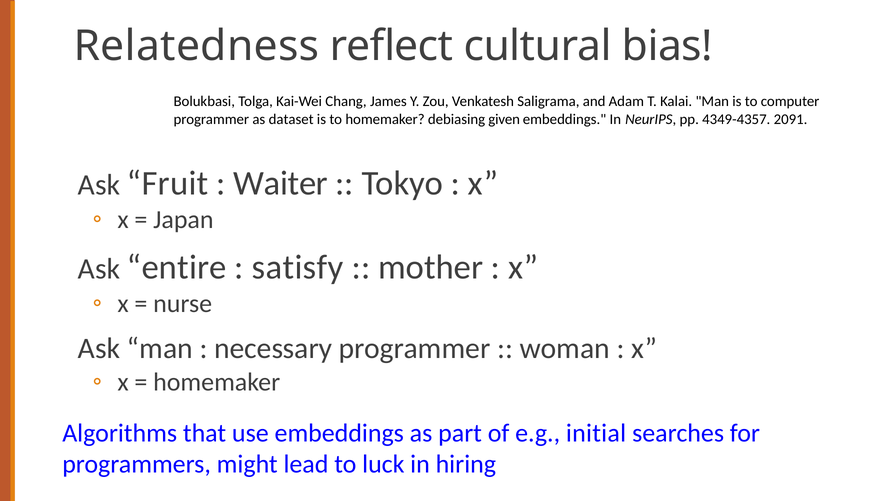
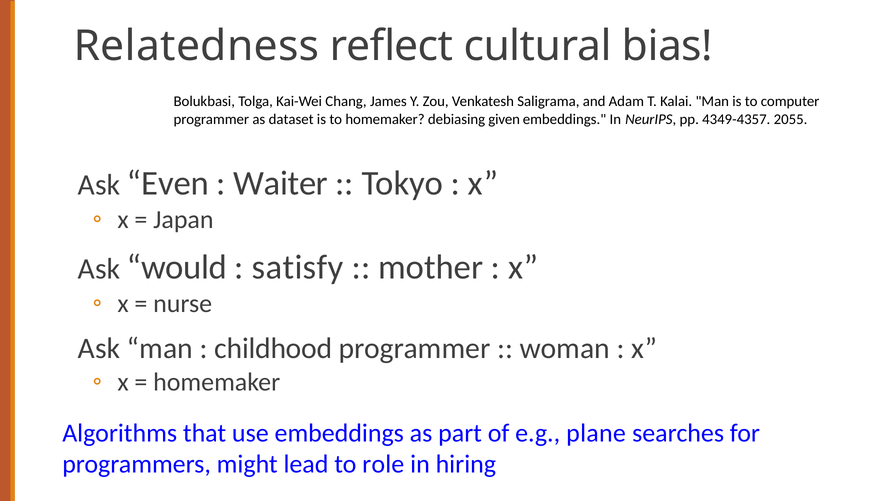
2091: 2091 -> 2055
Fruit: Fruit -> Even
entire: entire -> would
necessary: necessary -> childhood
initial: initial -> plane
luck: luck -> role
